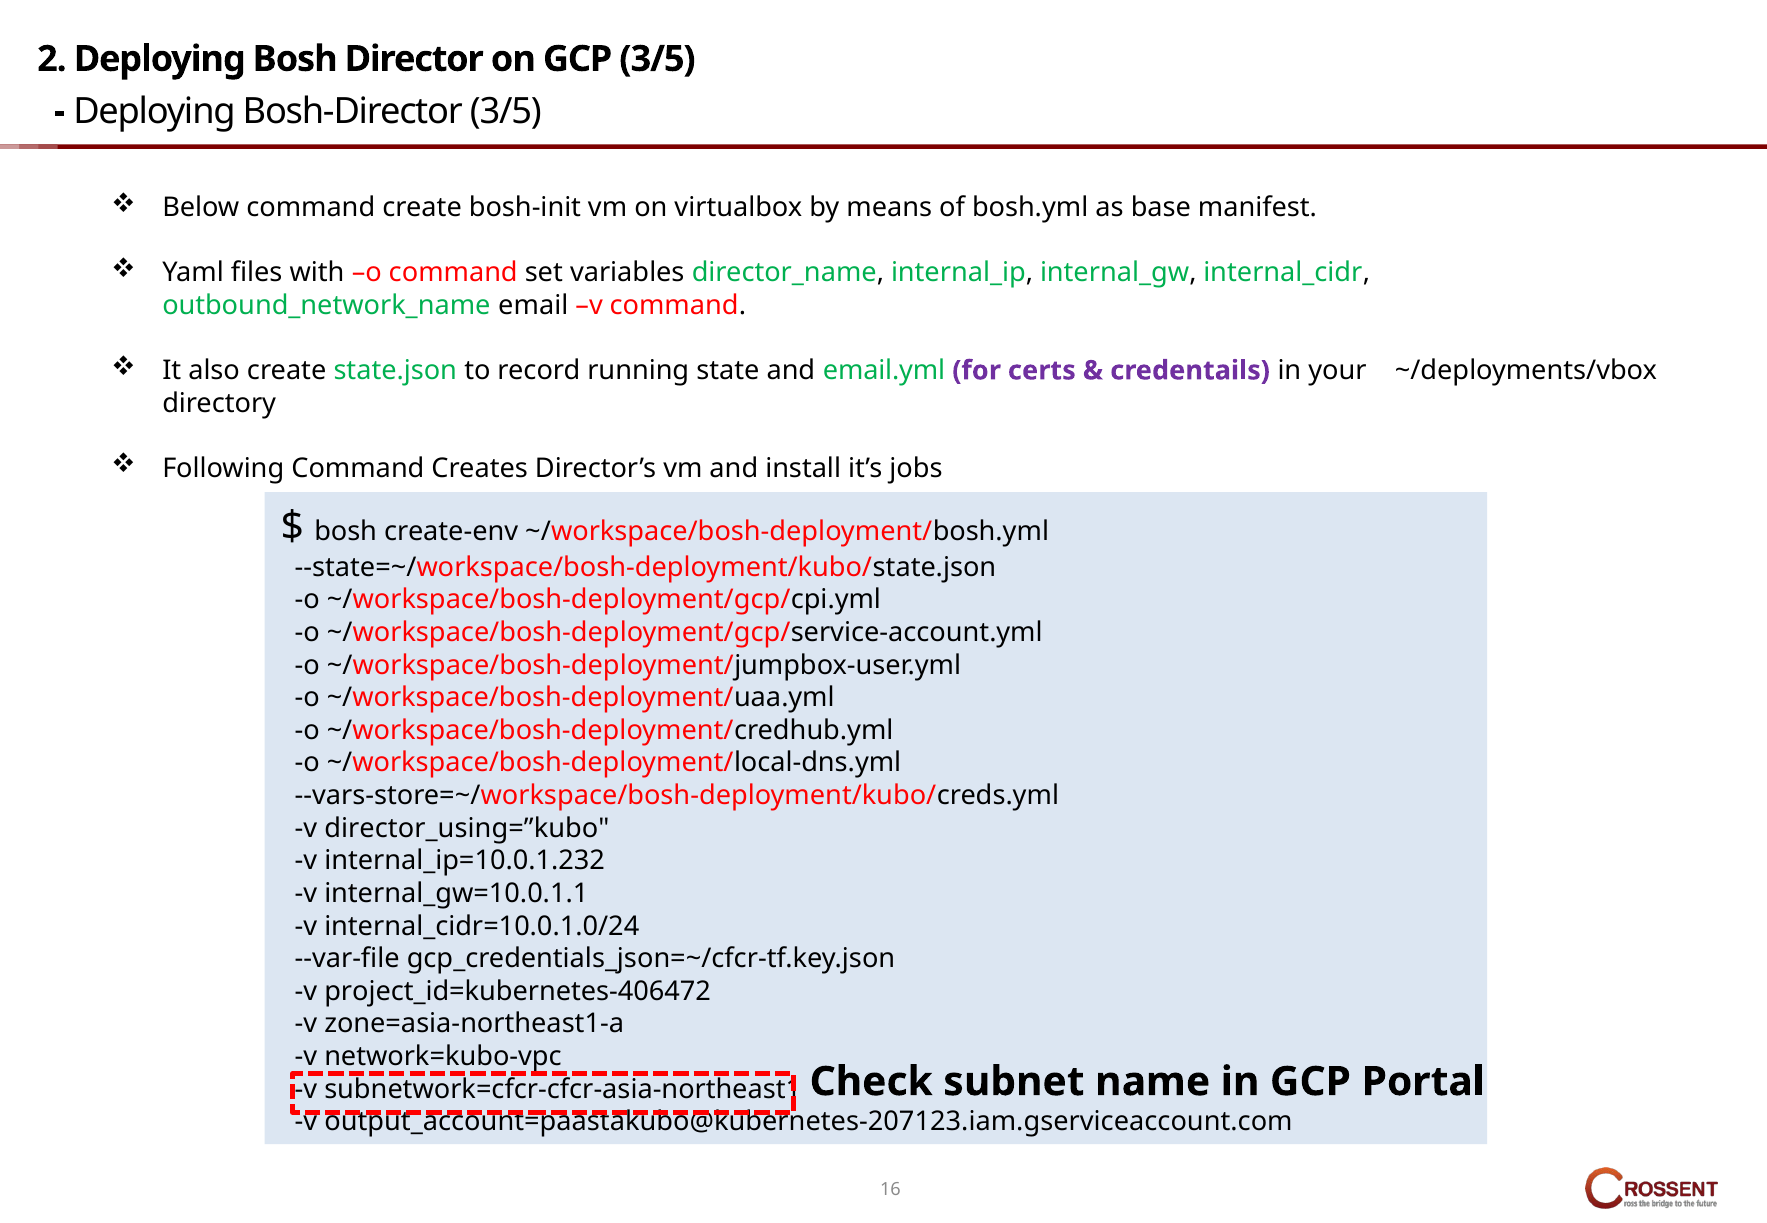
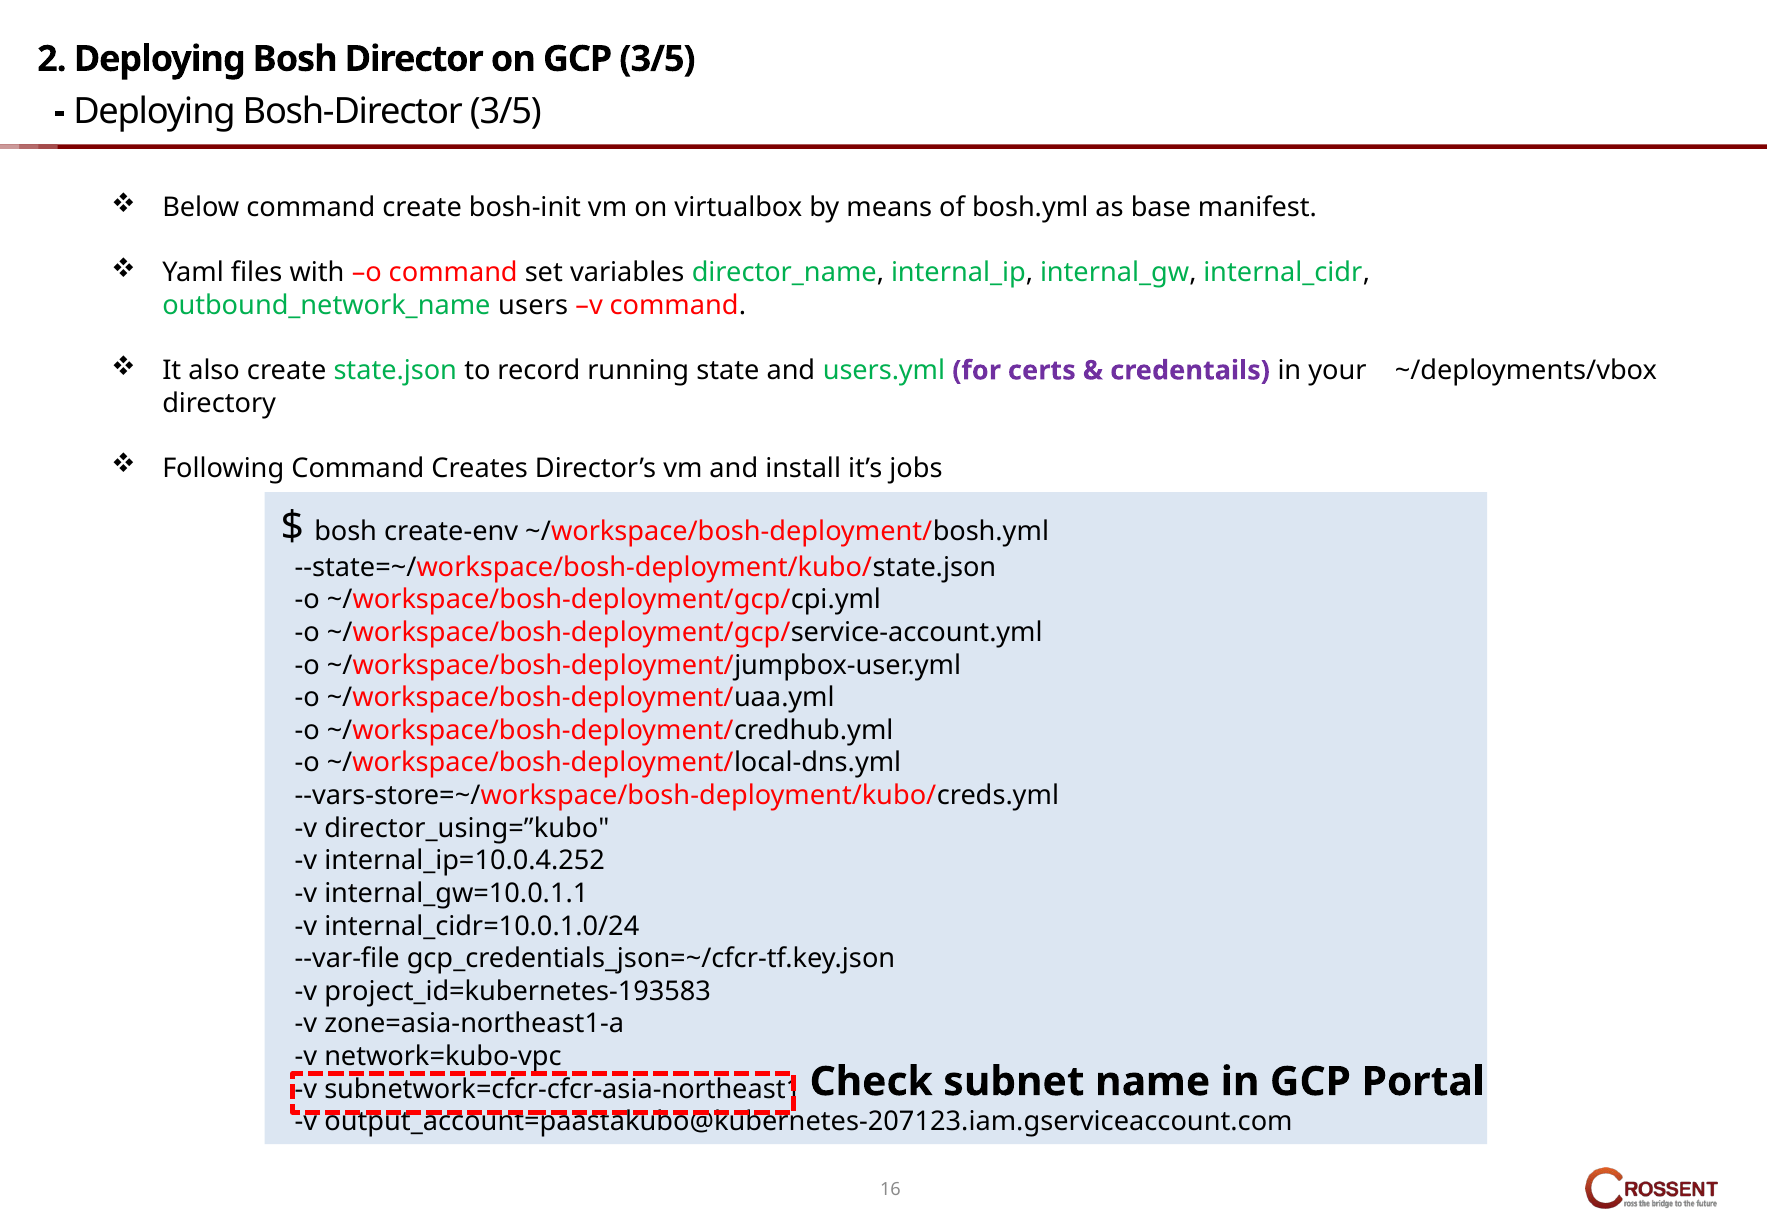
email: email -> users
email.yml: email.yml -> users.yml
internal_ip=10.0.1.232: internal_ip=10.0.1.232 -> internal_ip=10.0.4.252
project_id=kubernetes-406472: project_id=kubernetes-406472 -> project_id=kubernetes-193583
